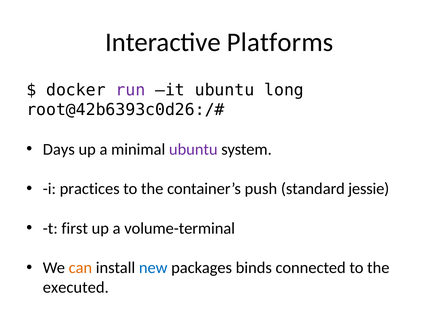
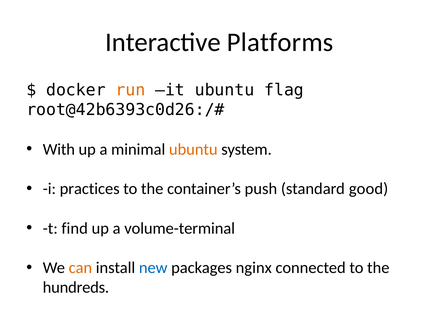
run colour: purple -> orange
long: long -> flag
Days: Days -> With
ubuntu at (193, 149) colour: purple -> orange
jessie: jessie -> good
first: first -> find
binds: binds -> nginx
executed: executed -> hundreds
